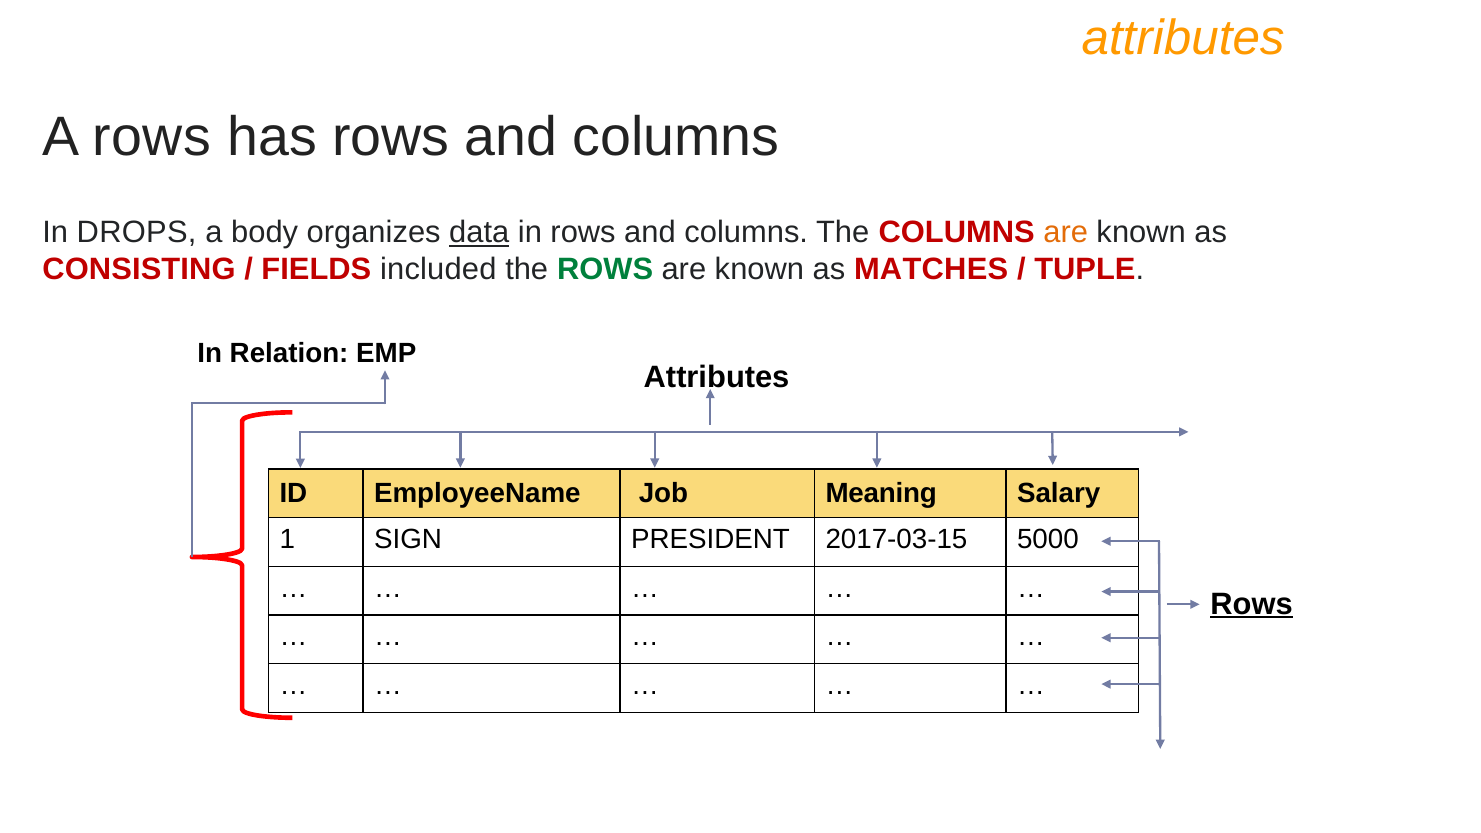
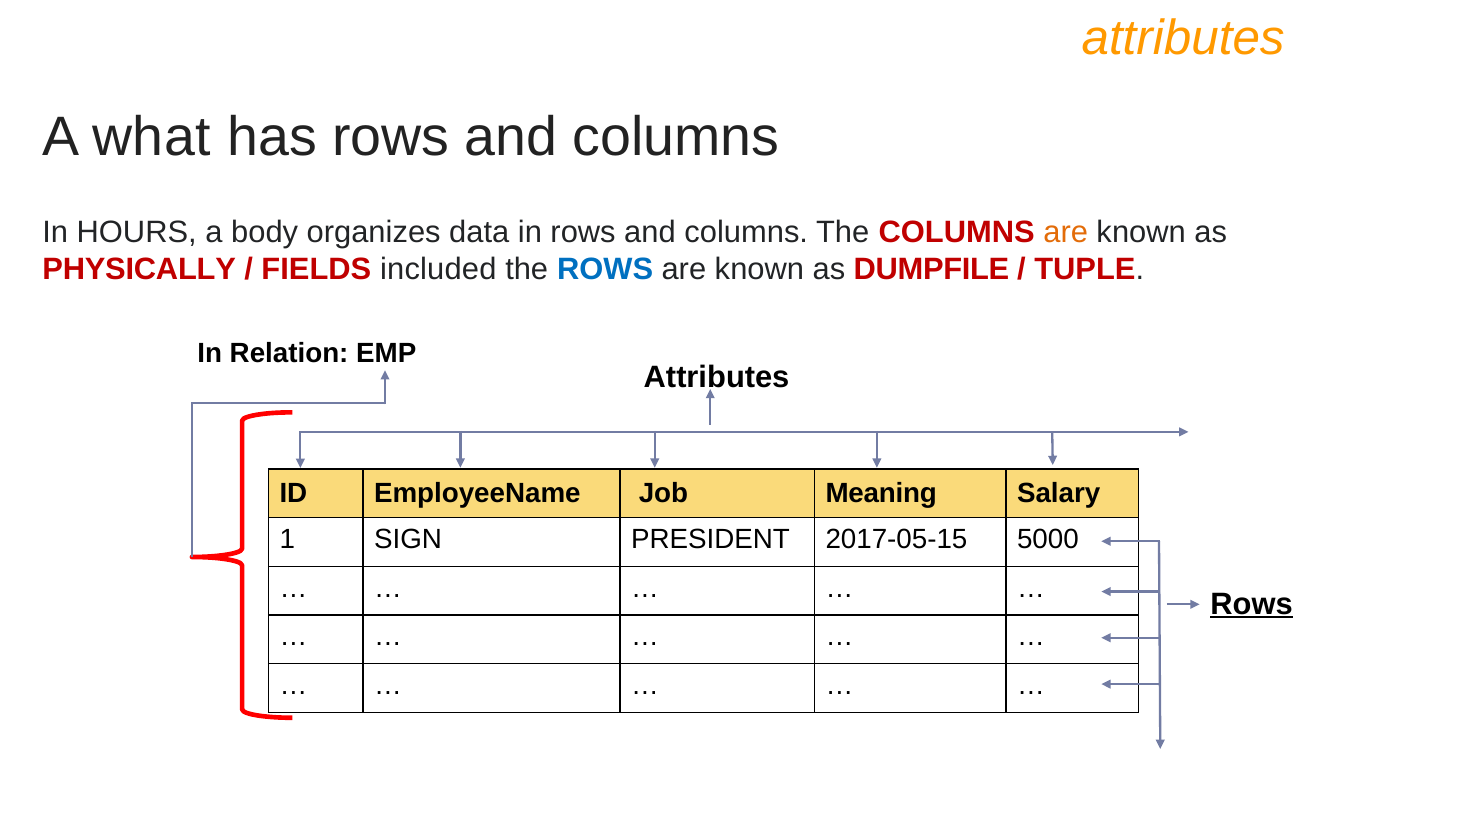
A rows: rows -> what
DROPS: DROPS -> HOURS
data underline: present -> none
CONSISTING: CONSISTING -> PHYSICALLY
ROWS at (605, 270) colour: green -> blue
MATCHES: MATCHES -> DUMPFILE
2017-03-15: 2017-03-15 -> 2017-05-15
